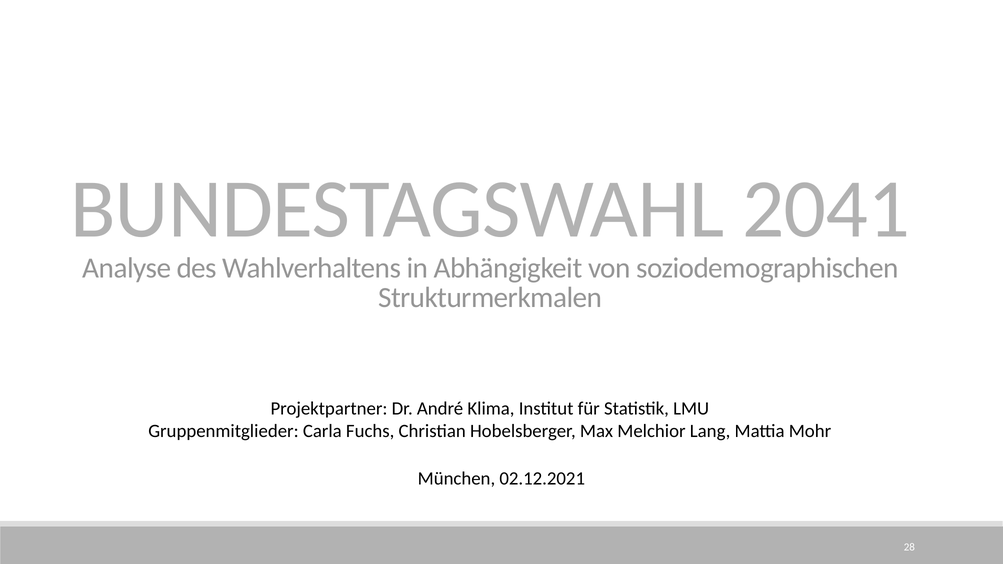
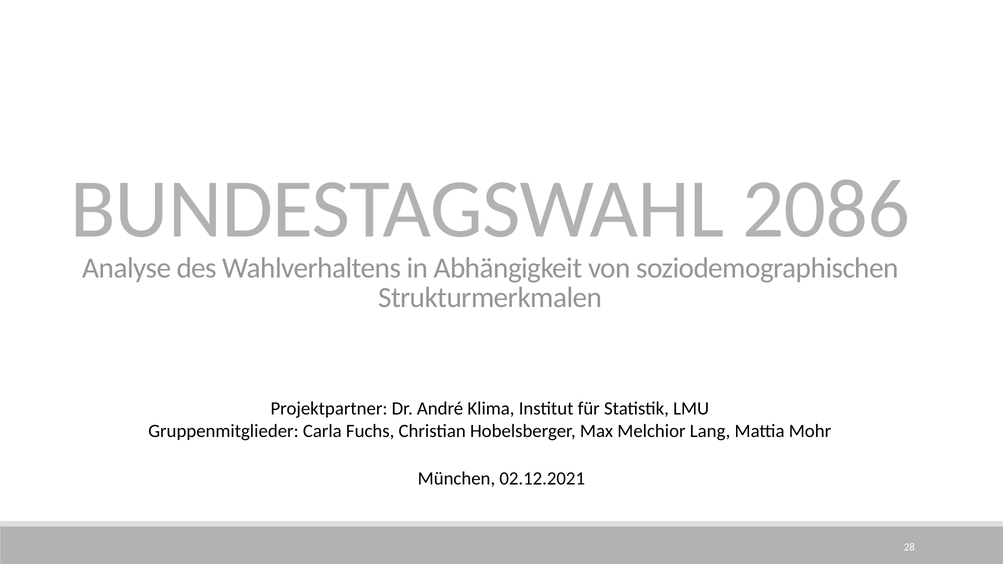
2041: 2041 -> 2086
